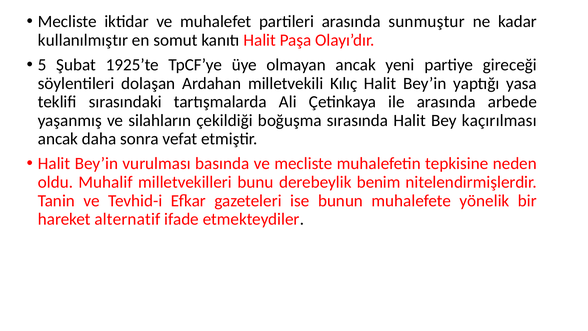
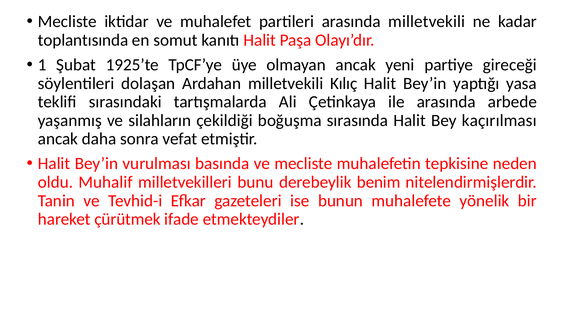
arasında sunmuştur: sunmuştur -> milletvekili
kullanılmıştır: kullanılmıştır -> toplantısında
5: 5 -> 1
alternatif: alternatif -> çürütmek
